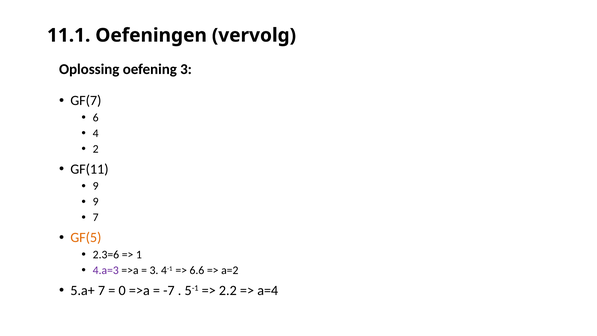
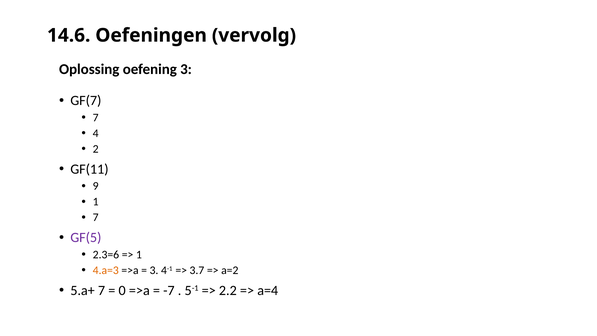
11.1: 11.1 -> 14.6
6 at (96, 118): 6 -> 7
9 at (96, 202): 9 -> 1
GF(5 colour: orange -> purple
4.a=3 colour: purple -> orange
6.6: 6.6 -> 3.7
